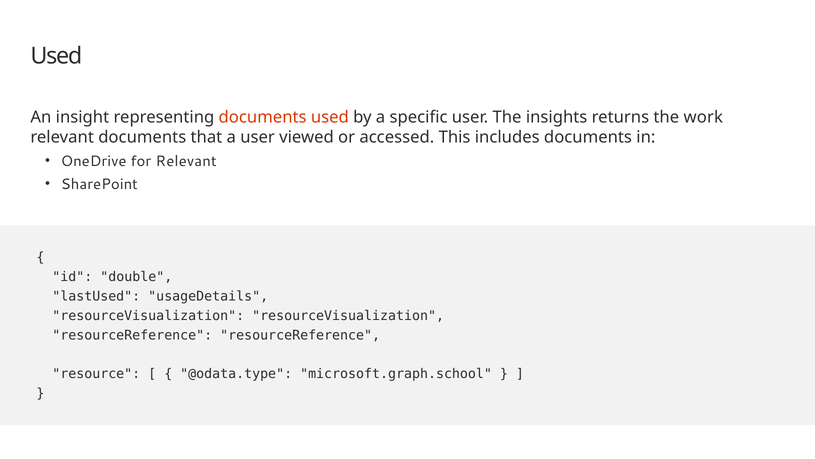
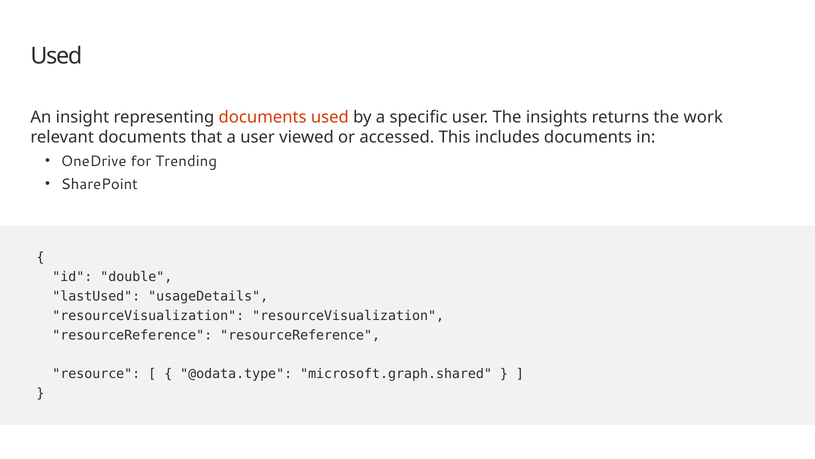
for Relevant: Relevant -> Trending
microsoft.graph.school: microsoft.graph.school -> microsoft.graph.shared
